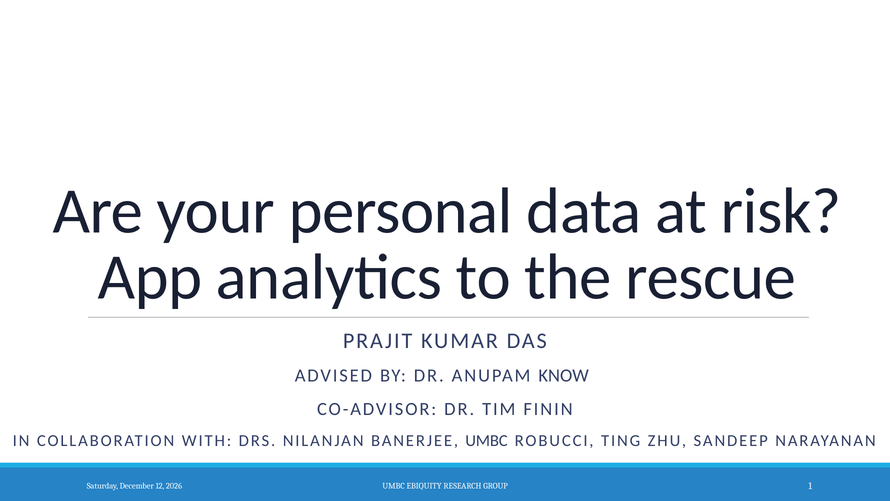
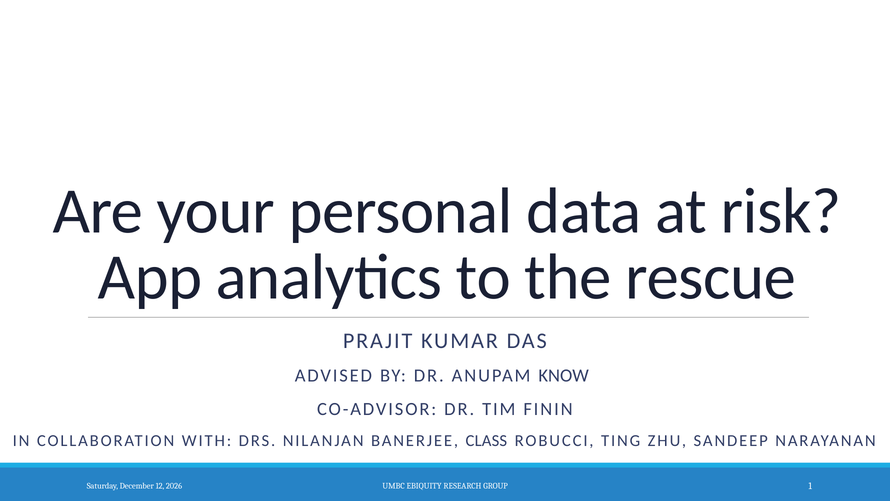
BANERJEE UMBC: UMBC -> CLASS
